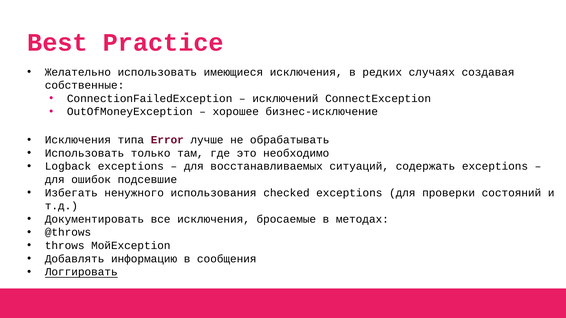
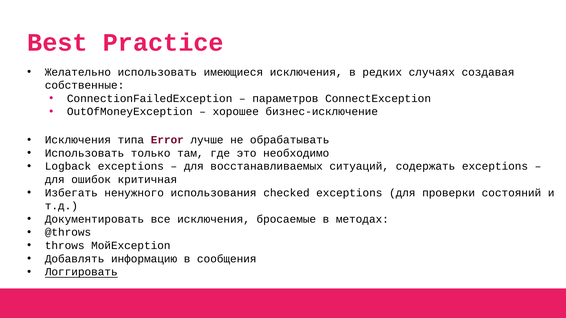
исключений: исключений -> параметров
подсевшие: подсевшие -> критичная
